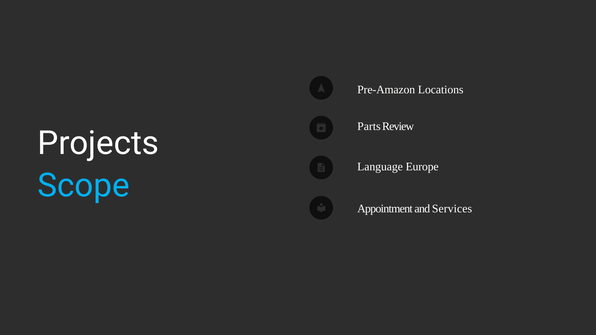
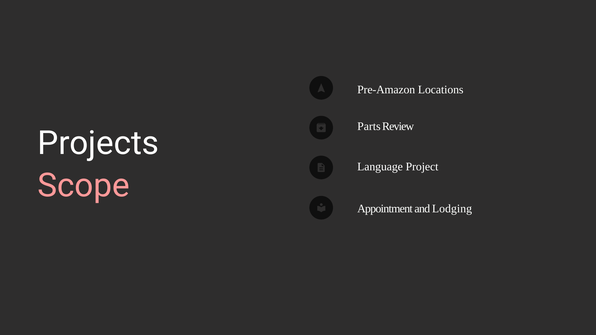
Europe: Europe -> Project
Scope colour: light blue -> pink
Services: Services -> Lodging
